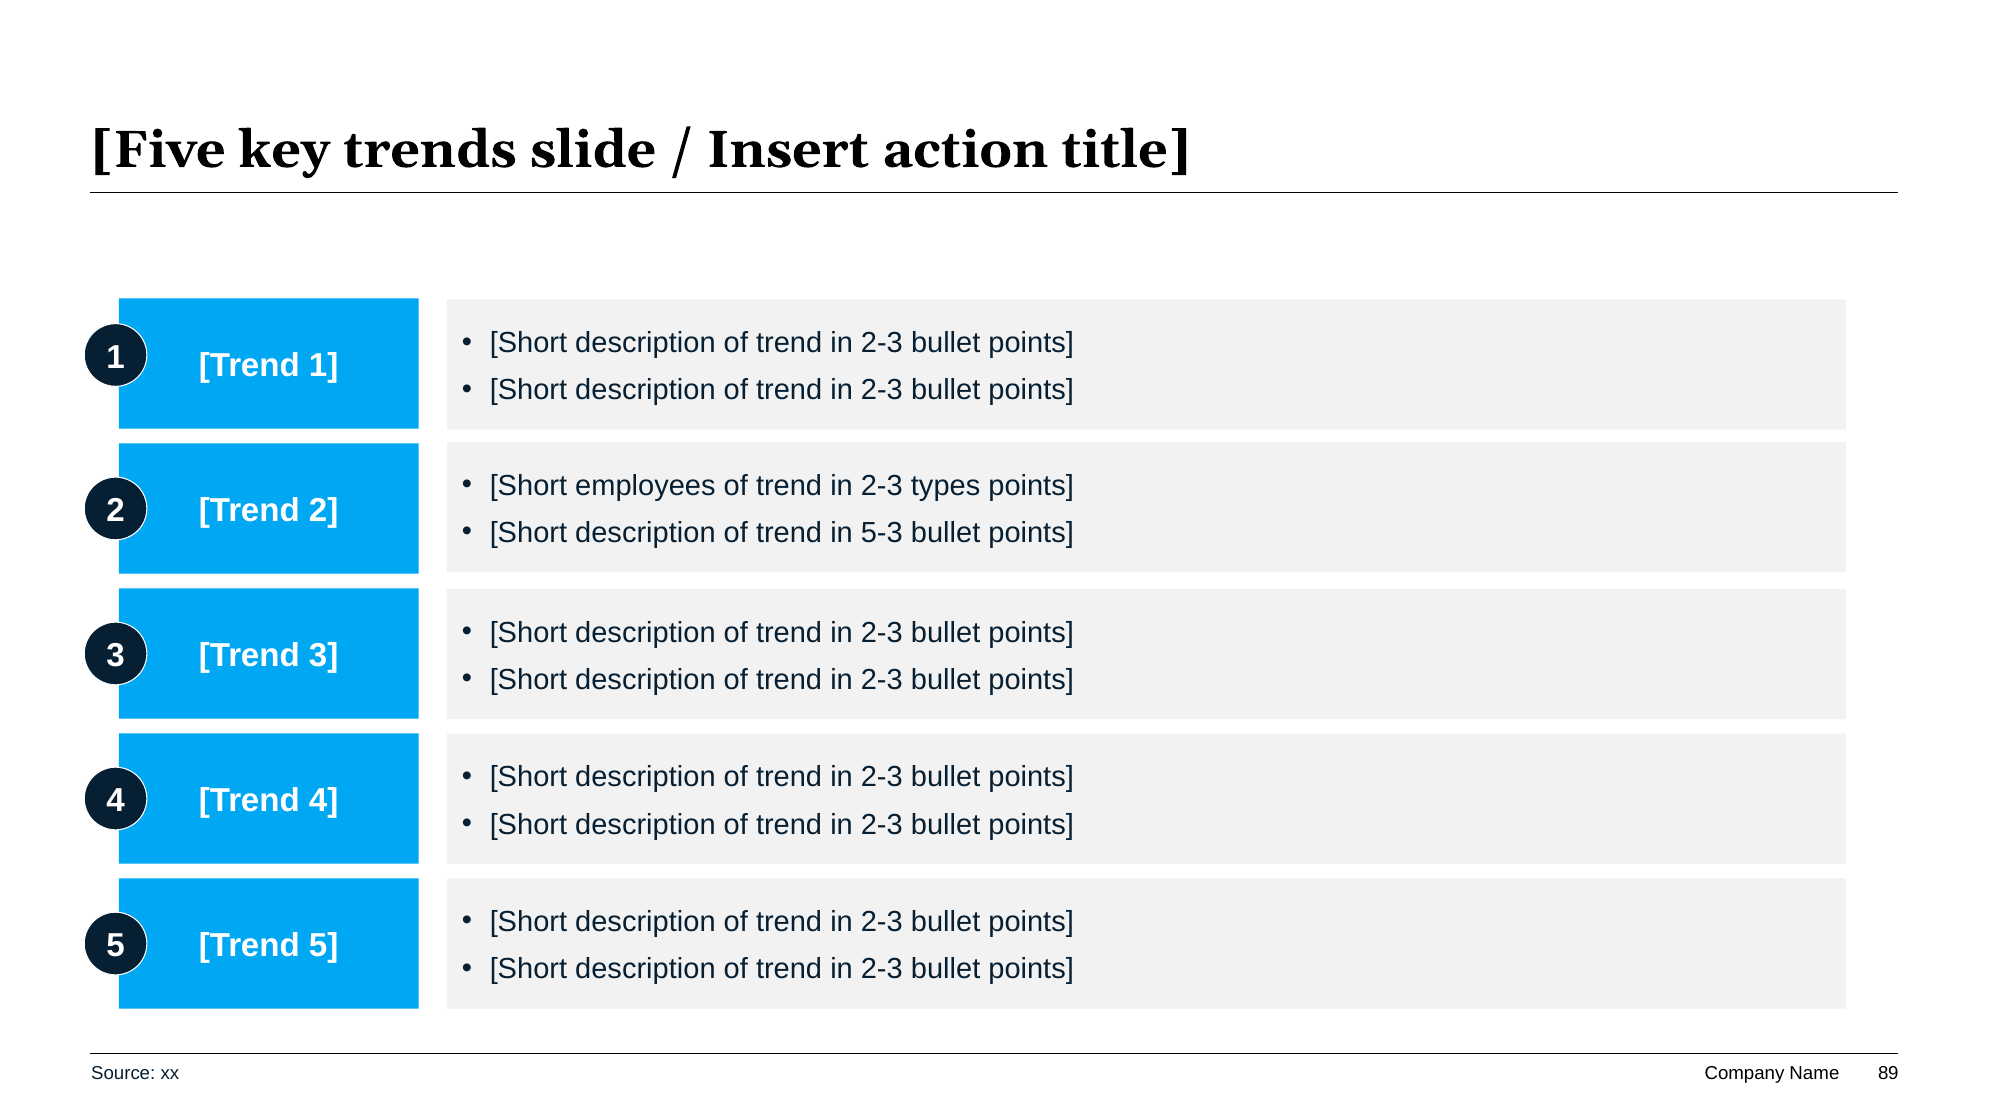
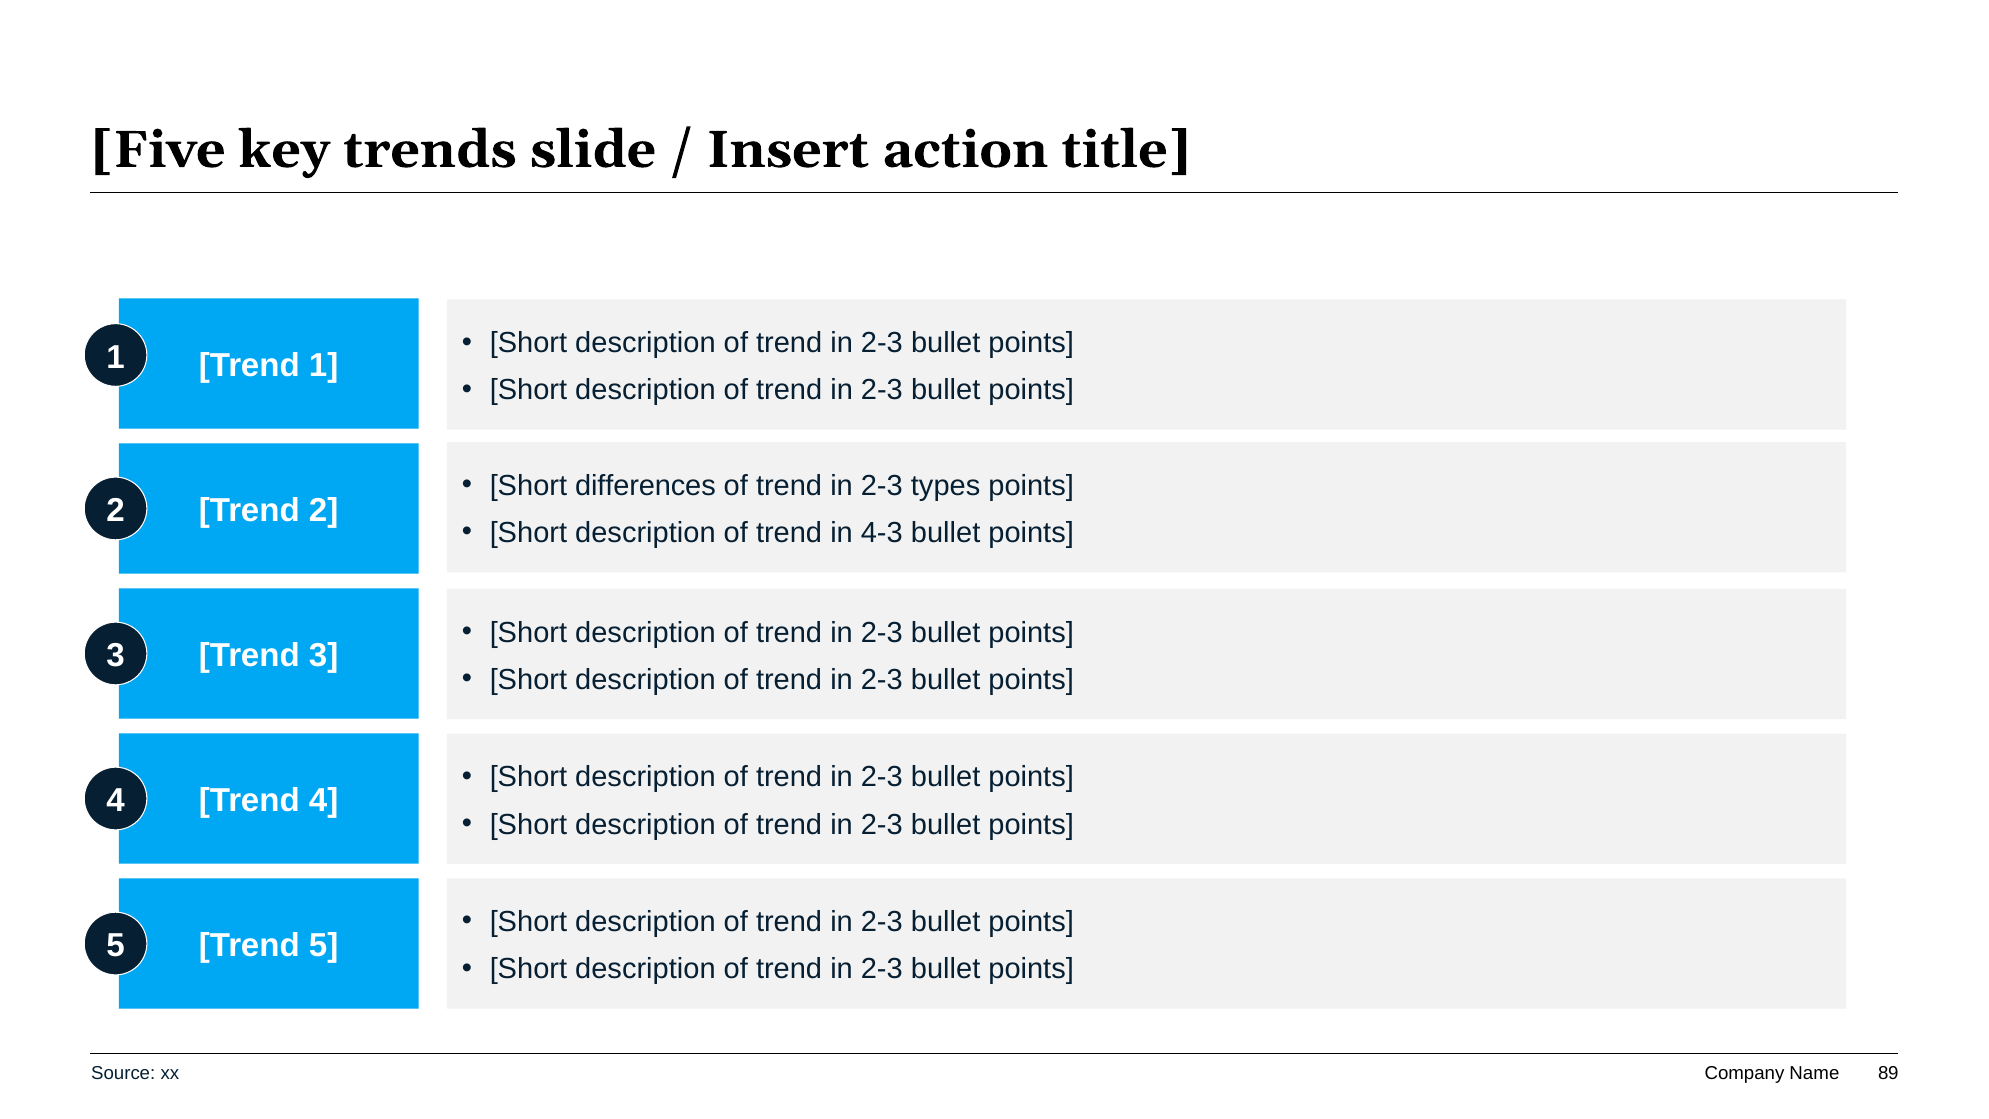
employees: employees -> differences
5-3: 5-3 -> 4-3
